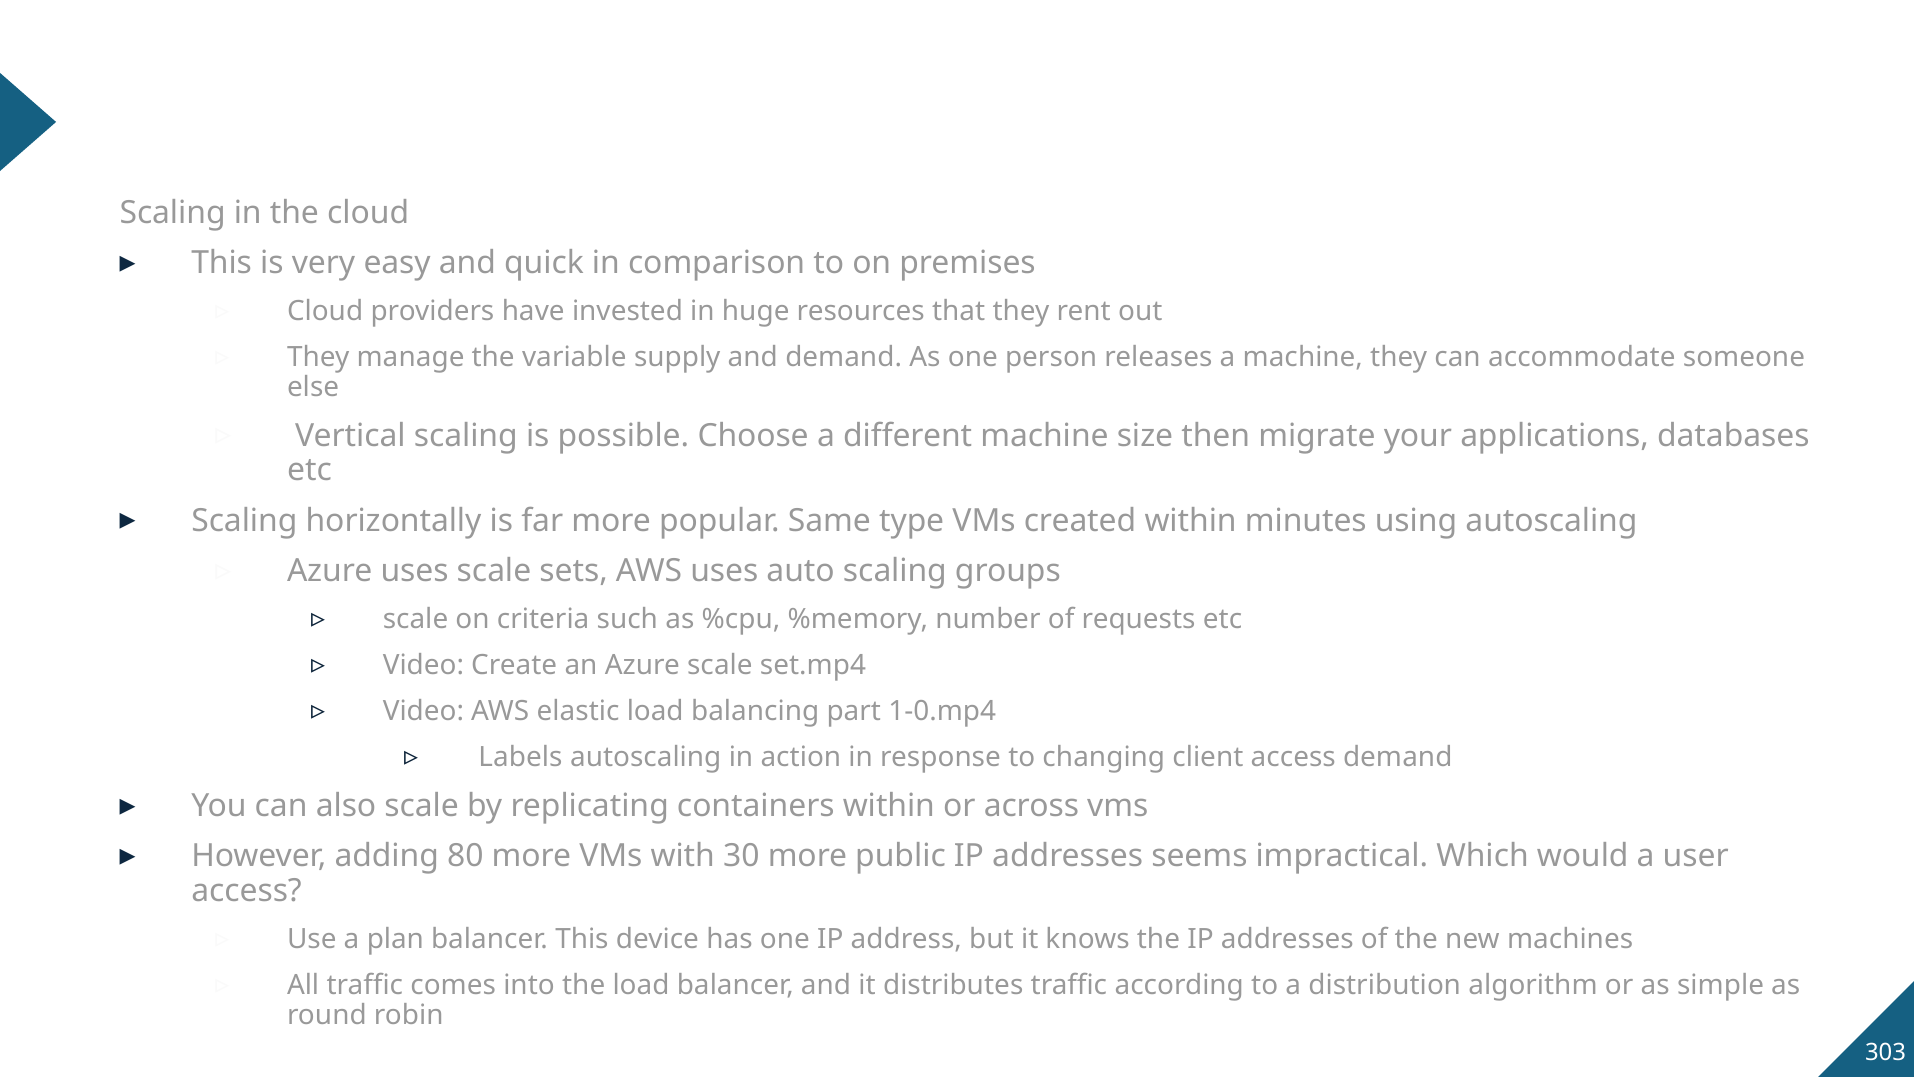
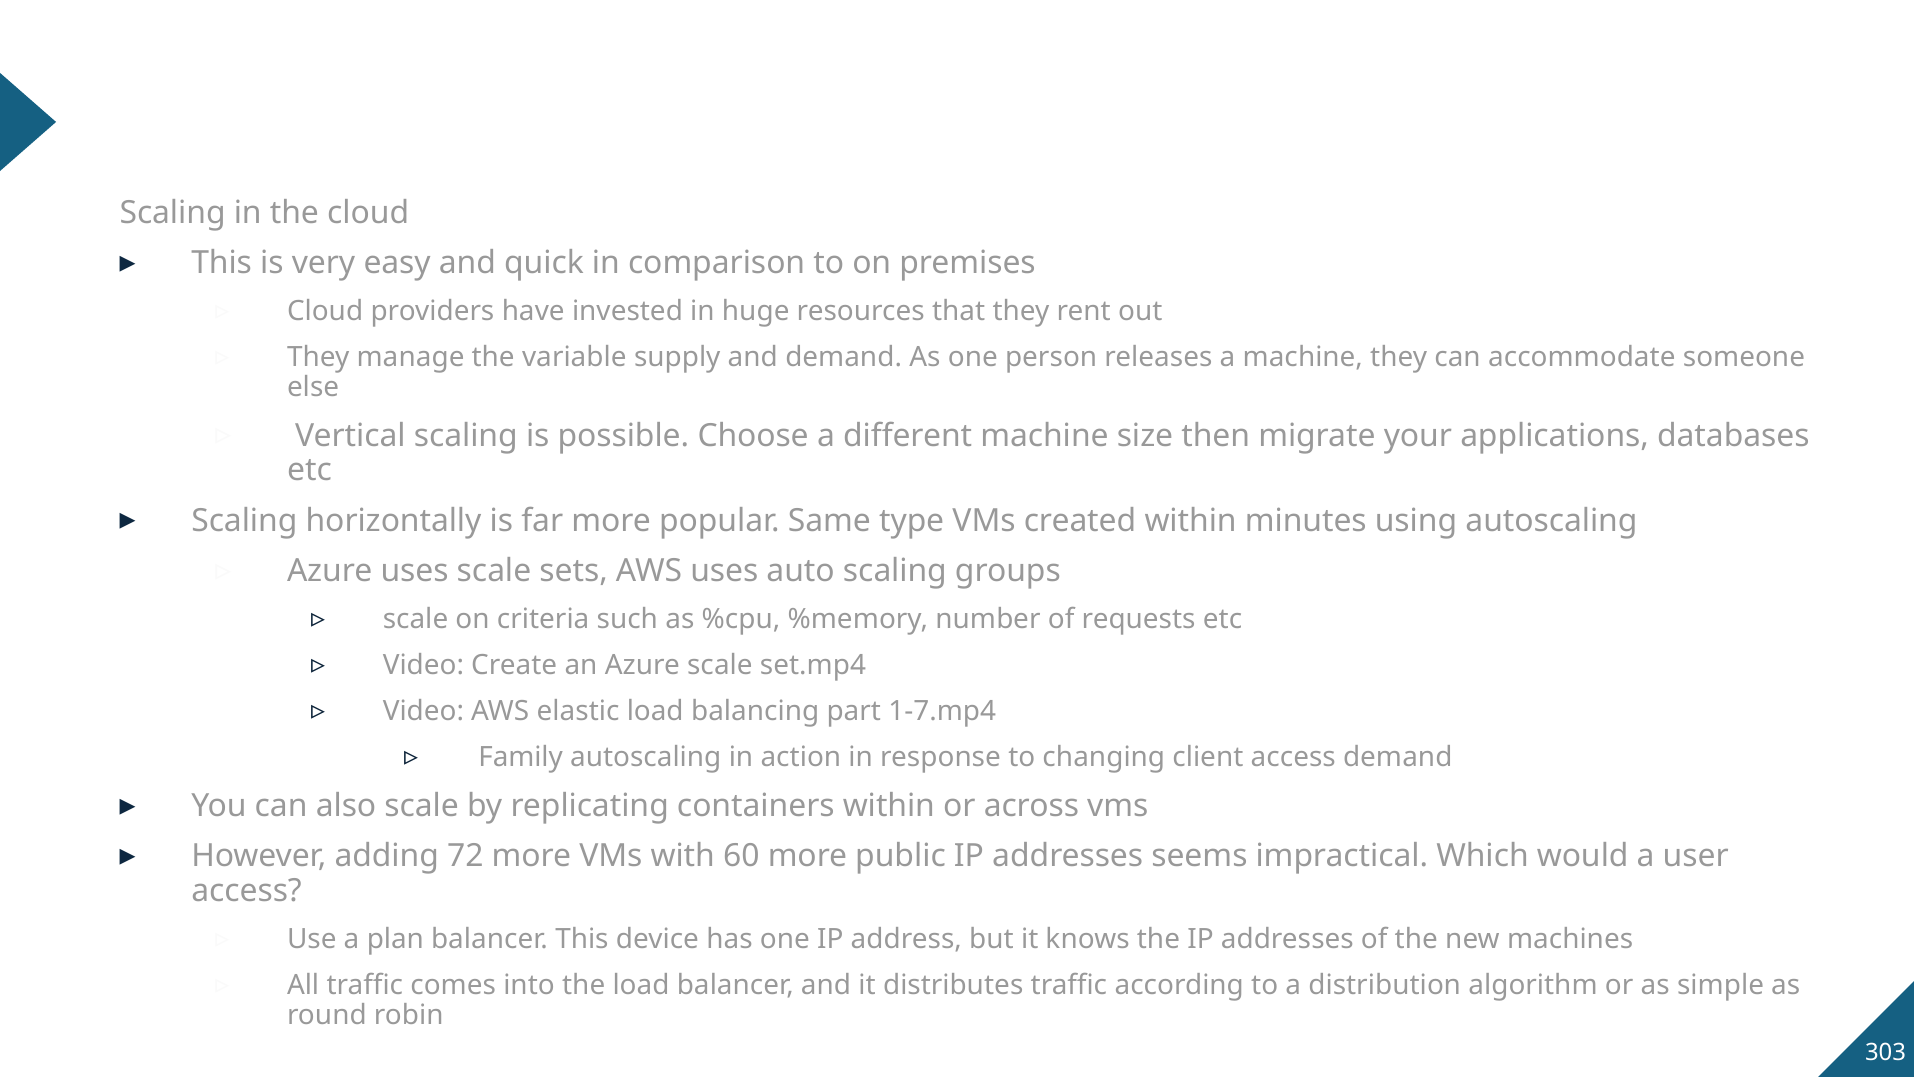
1-0.mp4: 1-0.mp4 -> 1-7.mp4
Labels: Labels -> Family
80: 80 -> 72
30: 30 -> 60
